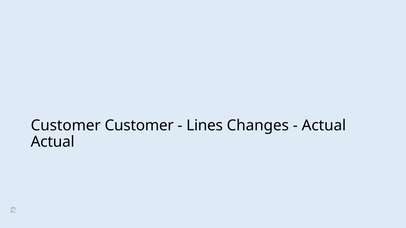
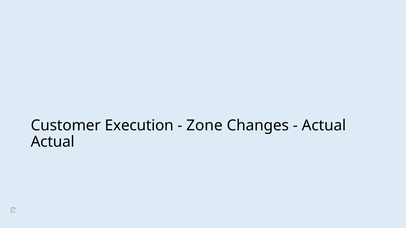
Customer Customer: Customer -> Execution
Lines: Lines -> Zone
